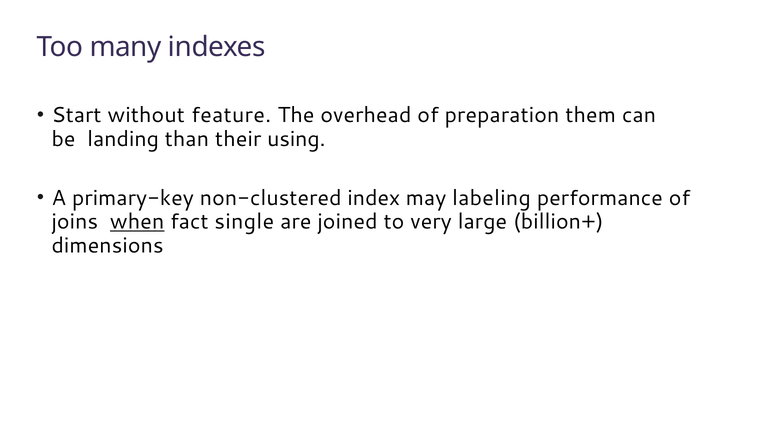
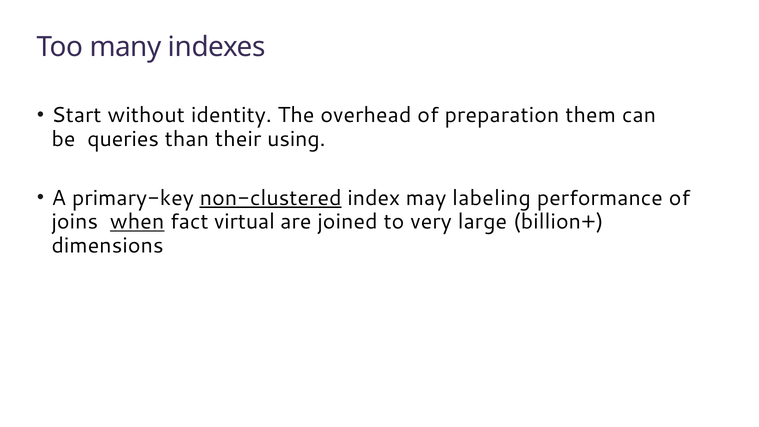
feature: feature -> identity
landing: landing -> queries
non-clustered underline: none -> present
single: single -> virtual
